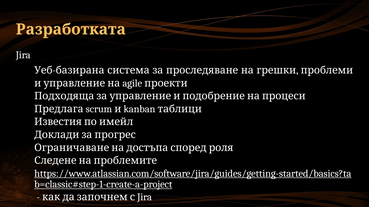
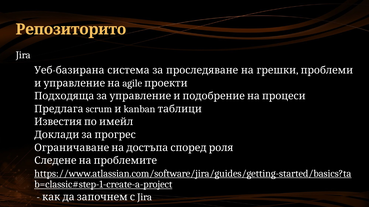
Разработката: Разработката -> Репозиторито
